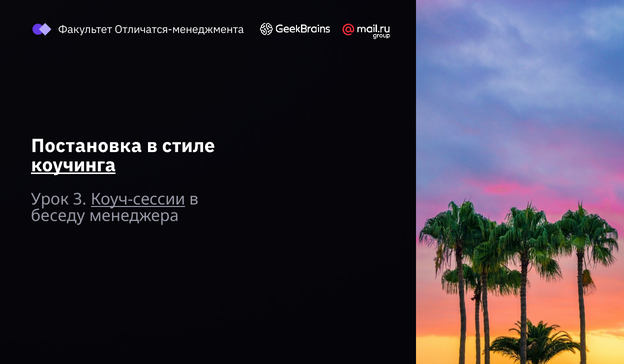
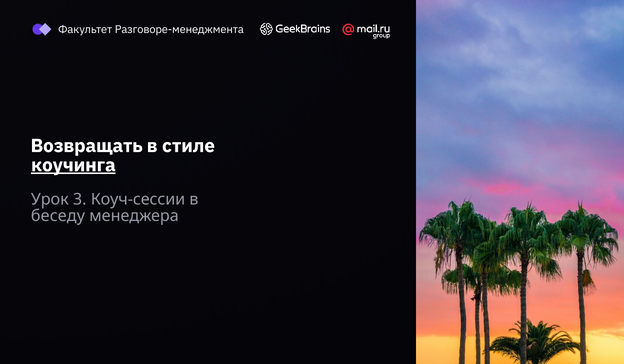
Отличатся-менеджмента: Отличатся-менеджмента -> Разговоре-менеджмента
Постановка: Постановка -> Возвращать
Коуч-сессии underline: present -> none
